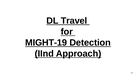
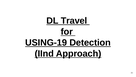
MIGHT-19: MIGHT-19 -> USING-19
